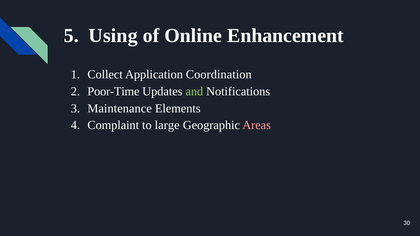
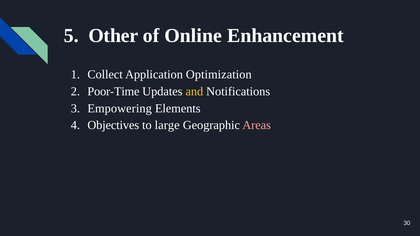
Using: Using -> Other
Coordination: Coordination -> Optimization
and colour: light green -> yellow
Maintenance: Maintenance -> Empowering
Complaint: Complaint -> Objectives
